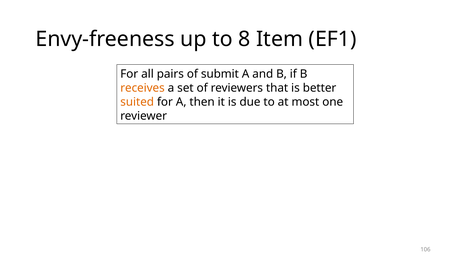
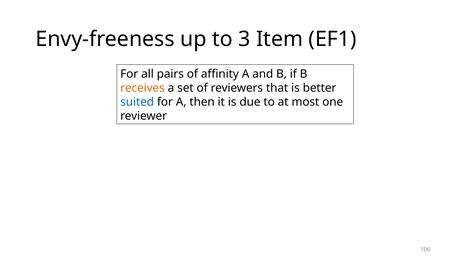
8: 8 -> 3
submit: submit -> affinity
suited colour: orange -> blue
